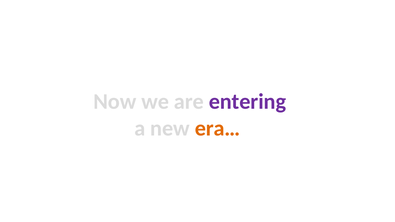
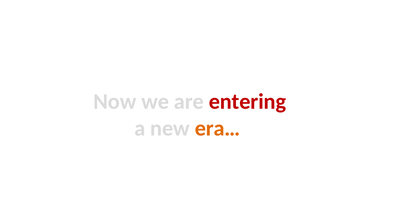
entering colour: purple -> red
